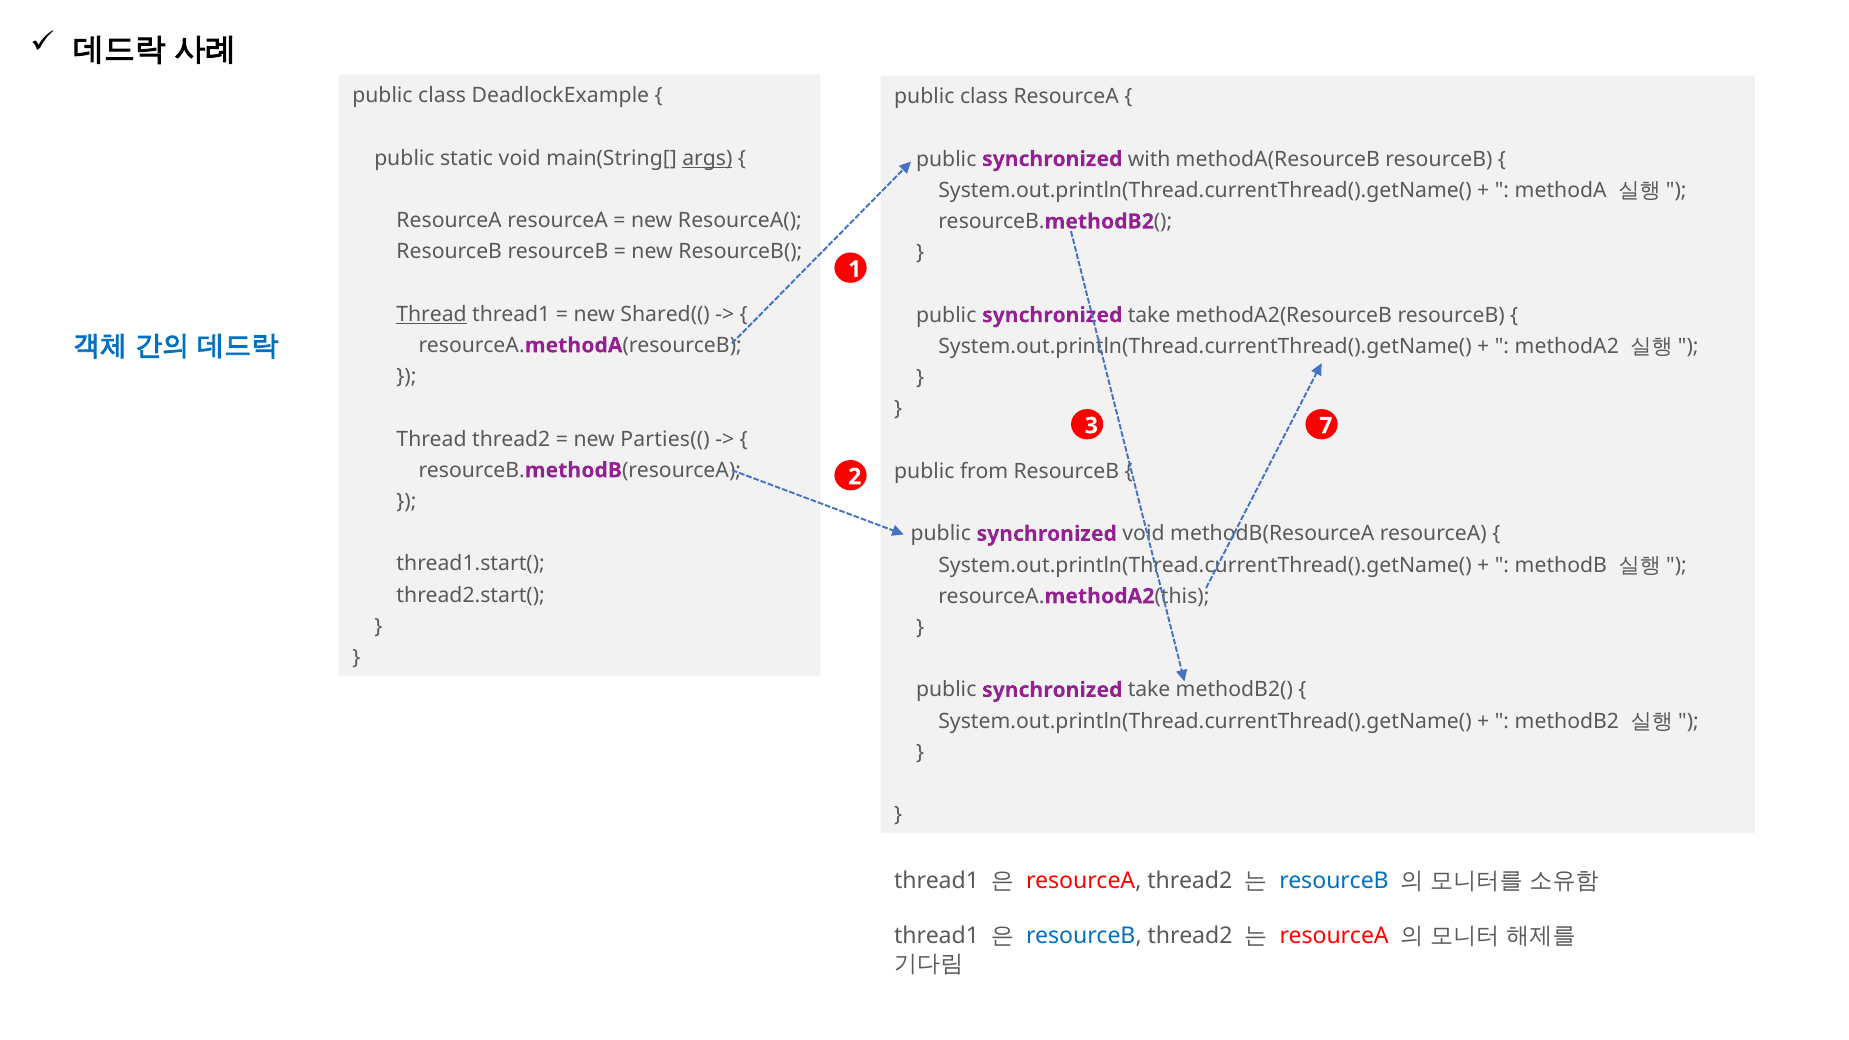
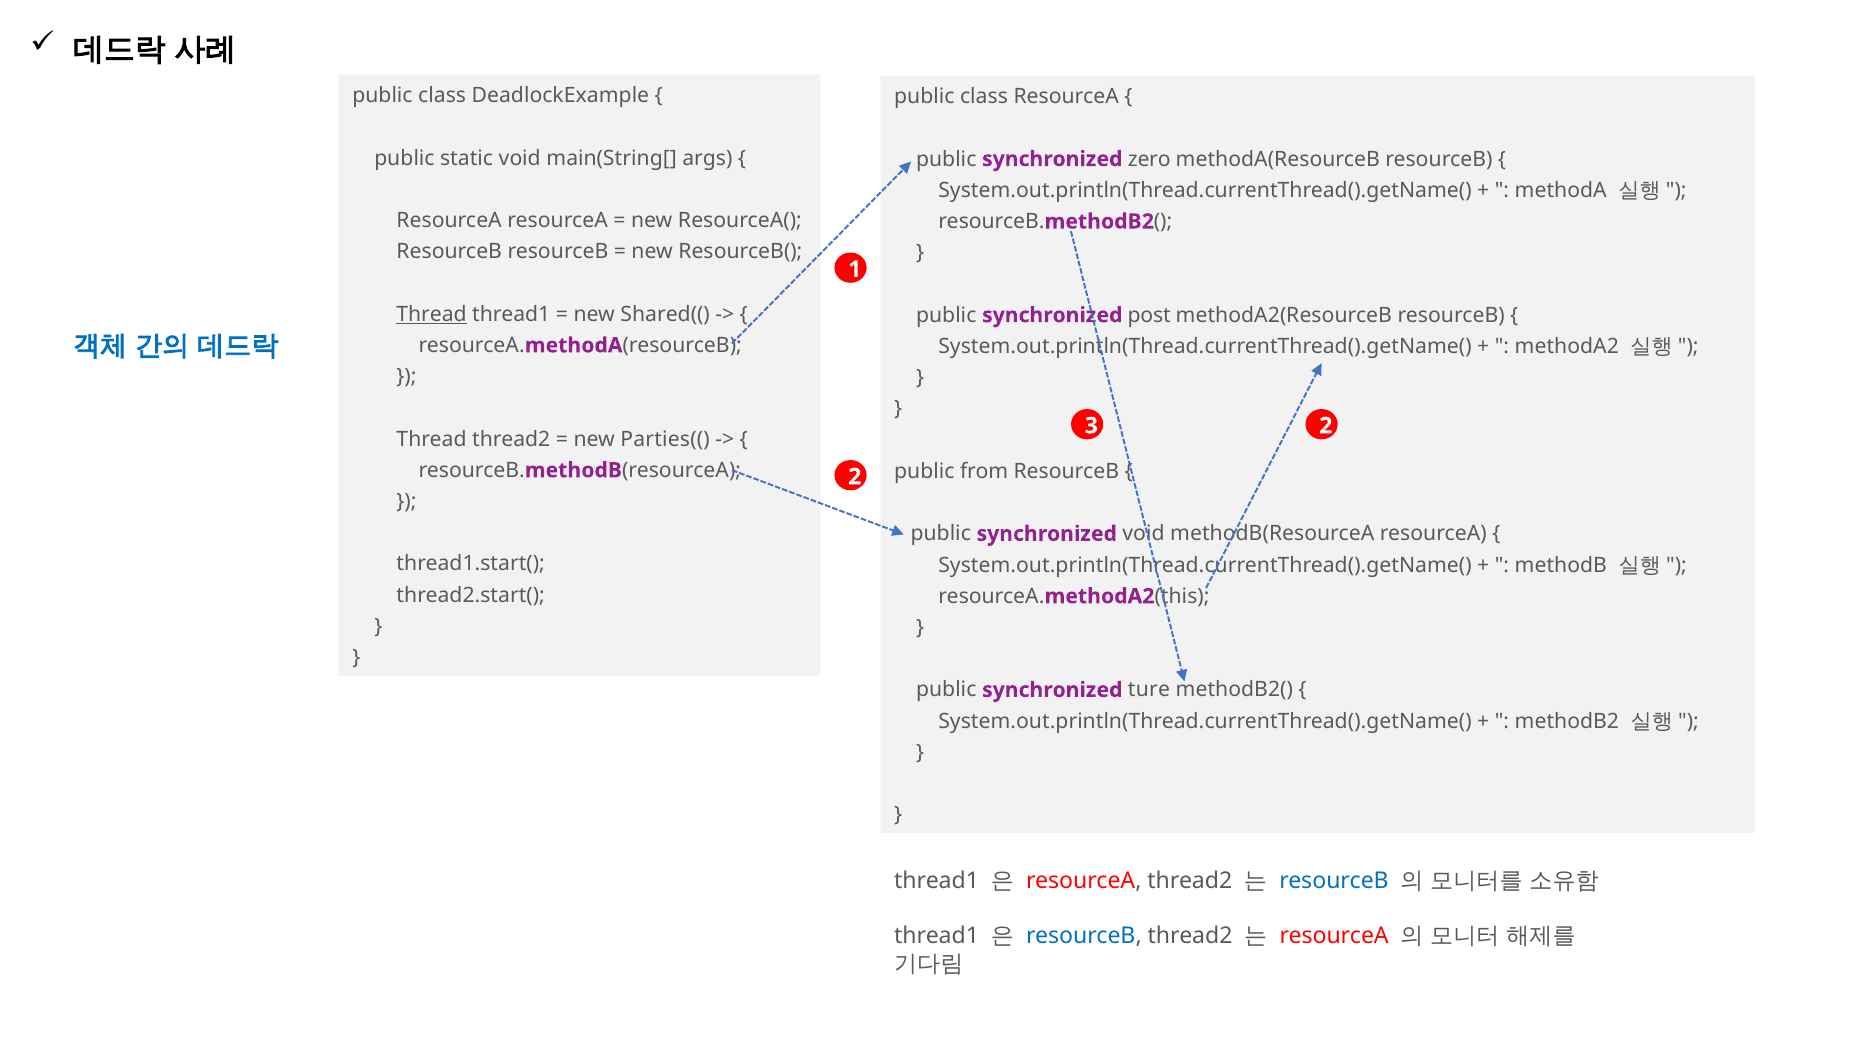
args underline: present -> none
with: with -> zero
take at (1149, 315): take -> post
3 7: 7 -> 2
take at (1149, 690): take -> ture
